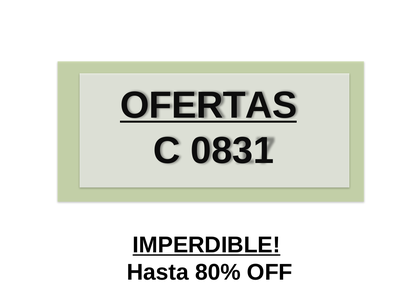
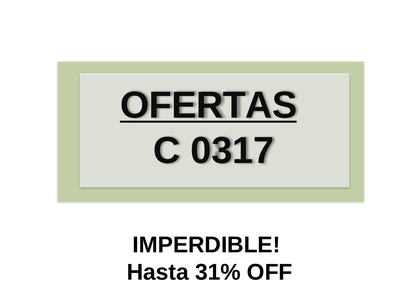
0831: 0831 -> 0317
IMPERDIBLE underline: present -> none
80%: 80% -> 31%
